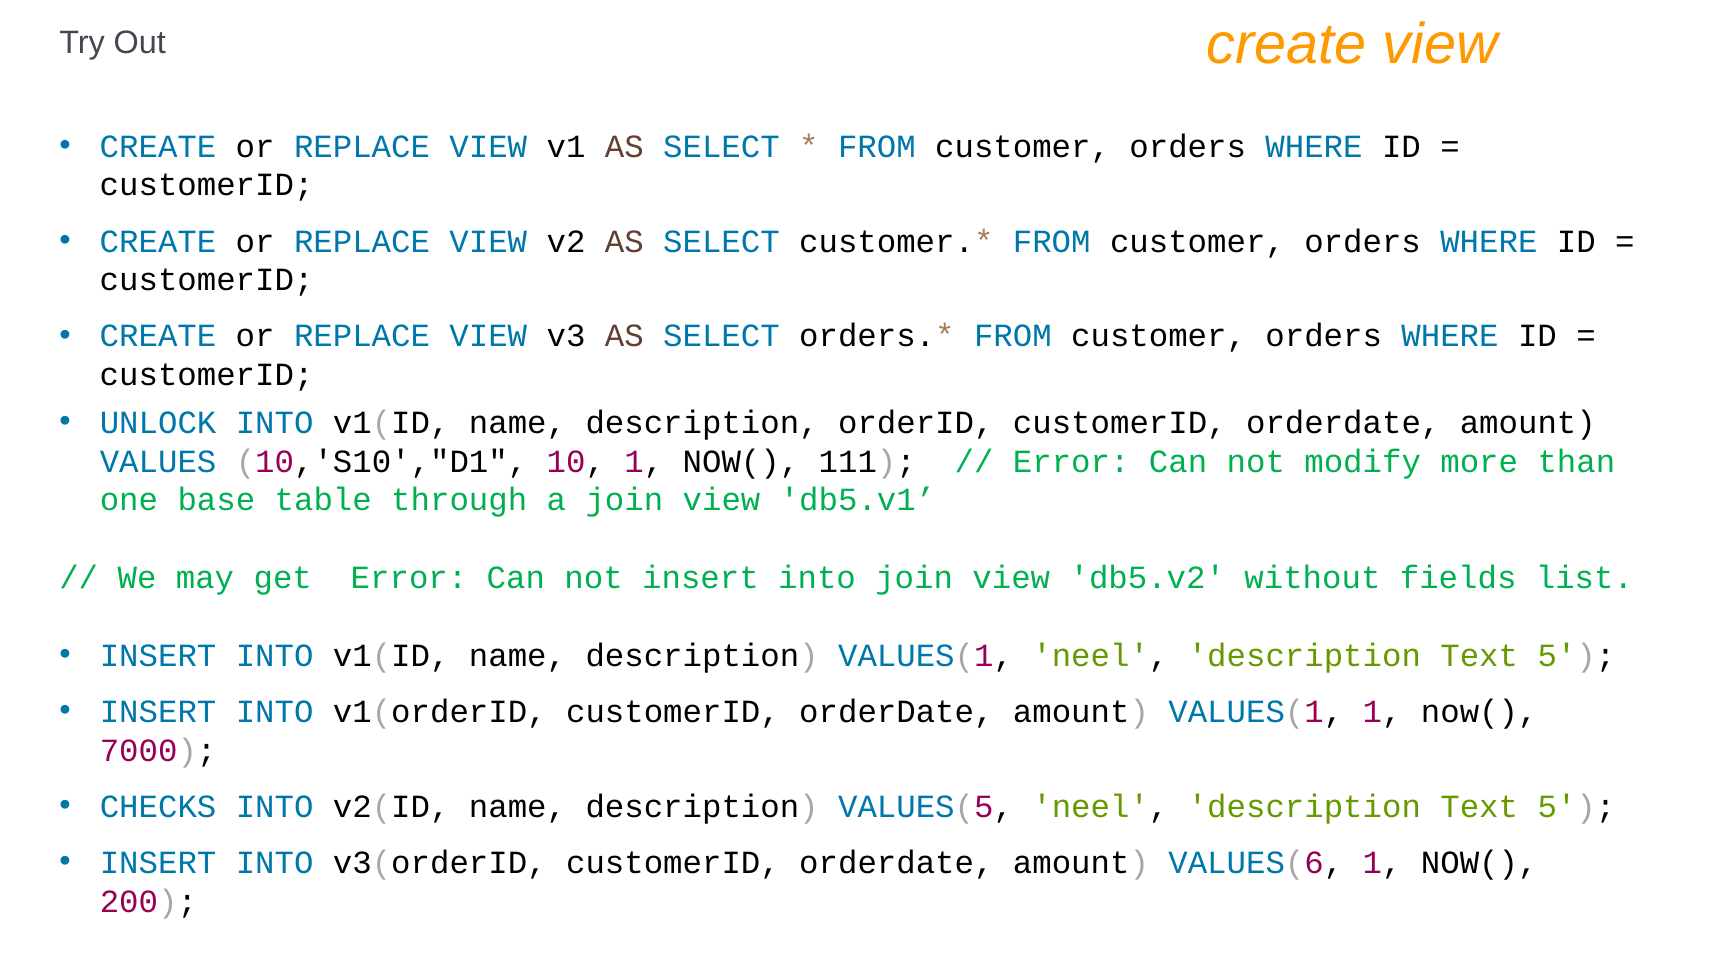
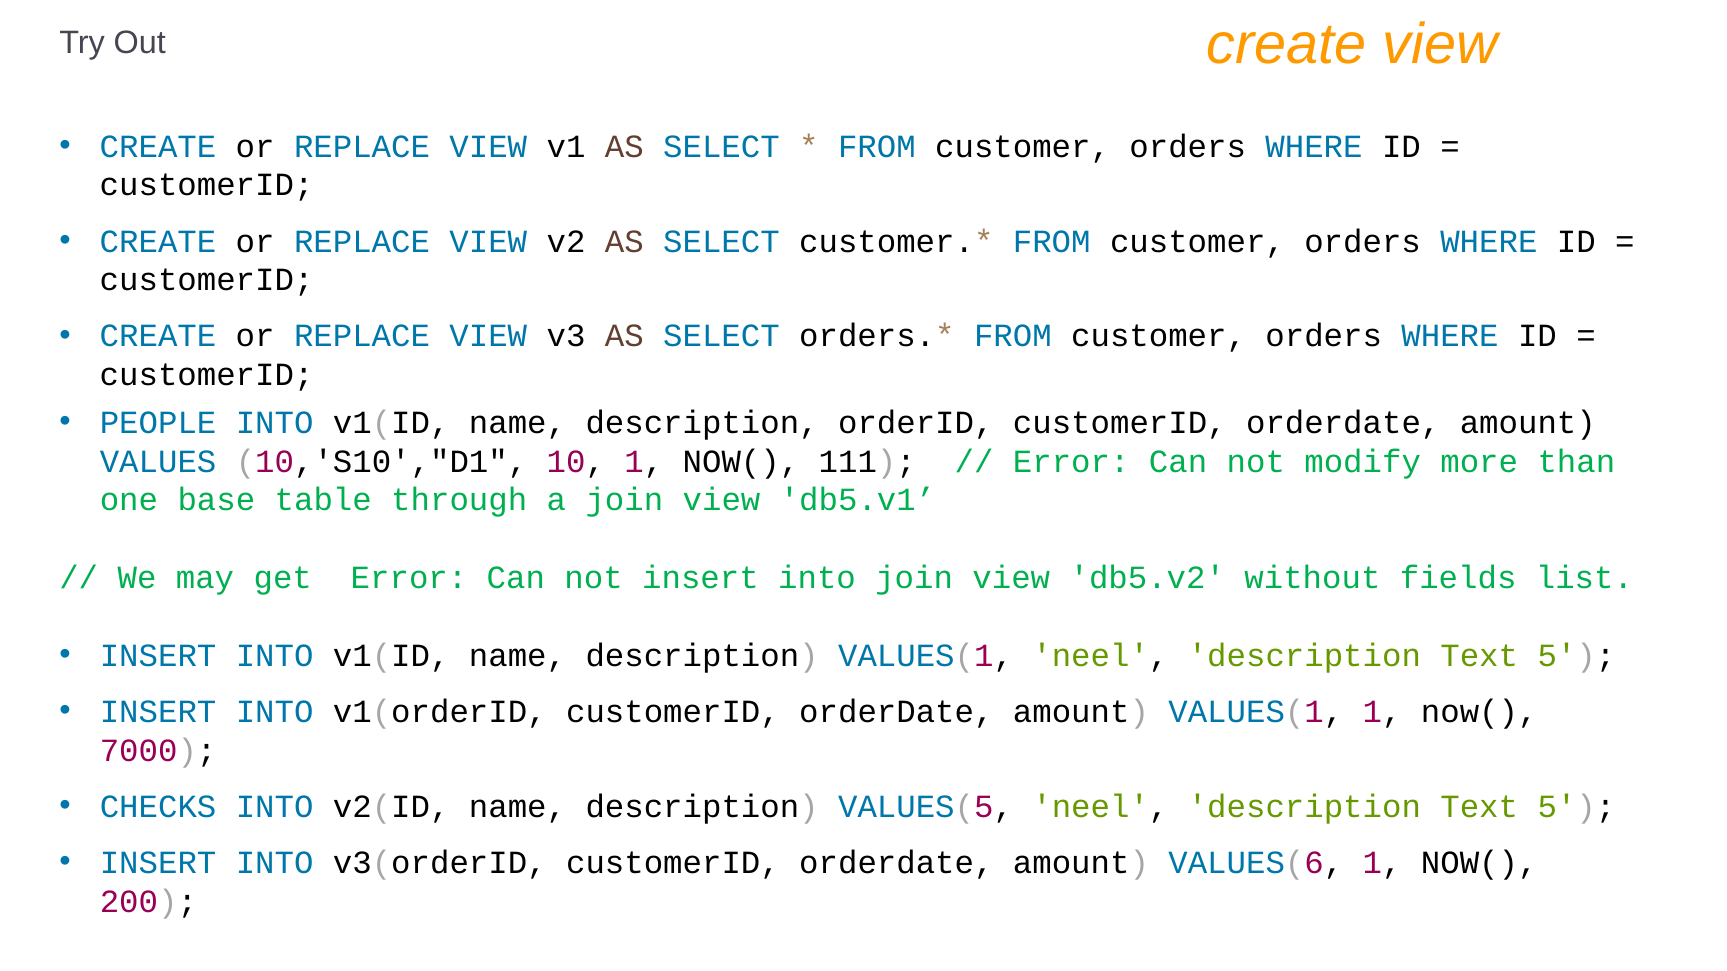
UNLOCK: UNLOCK -> PEOPLE
